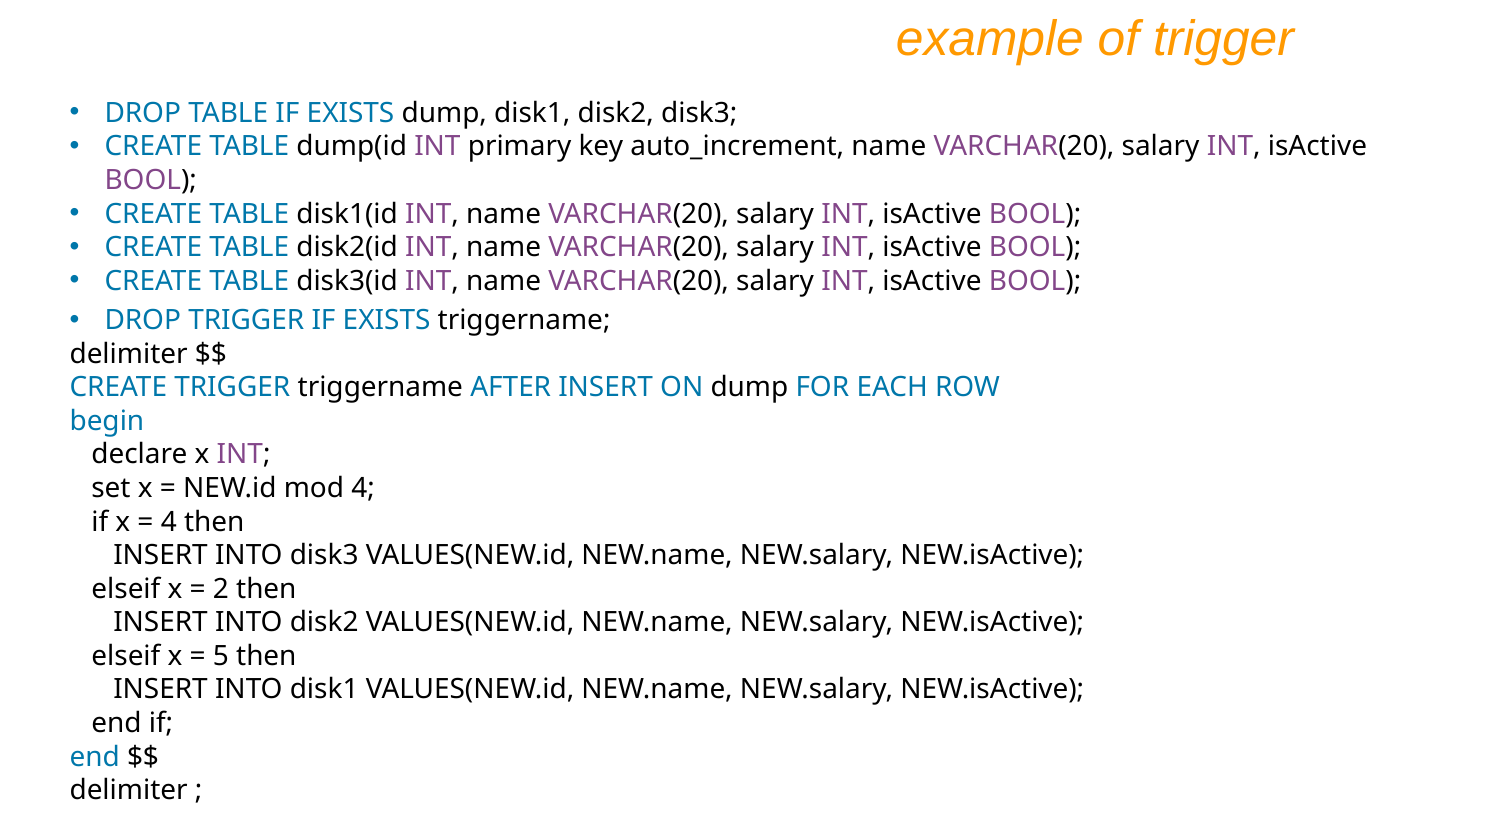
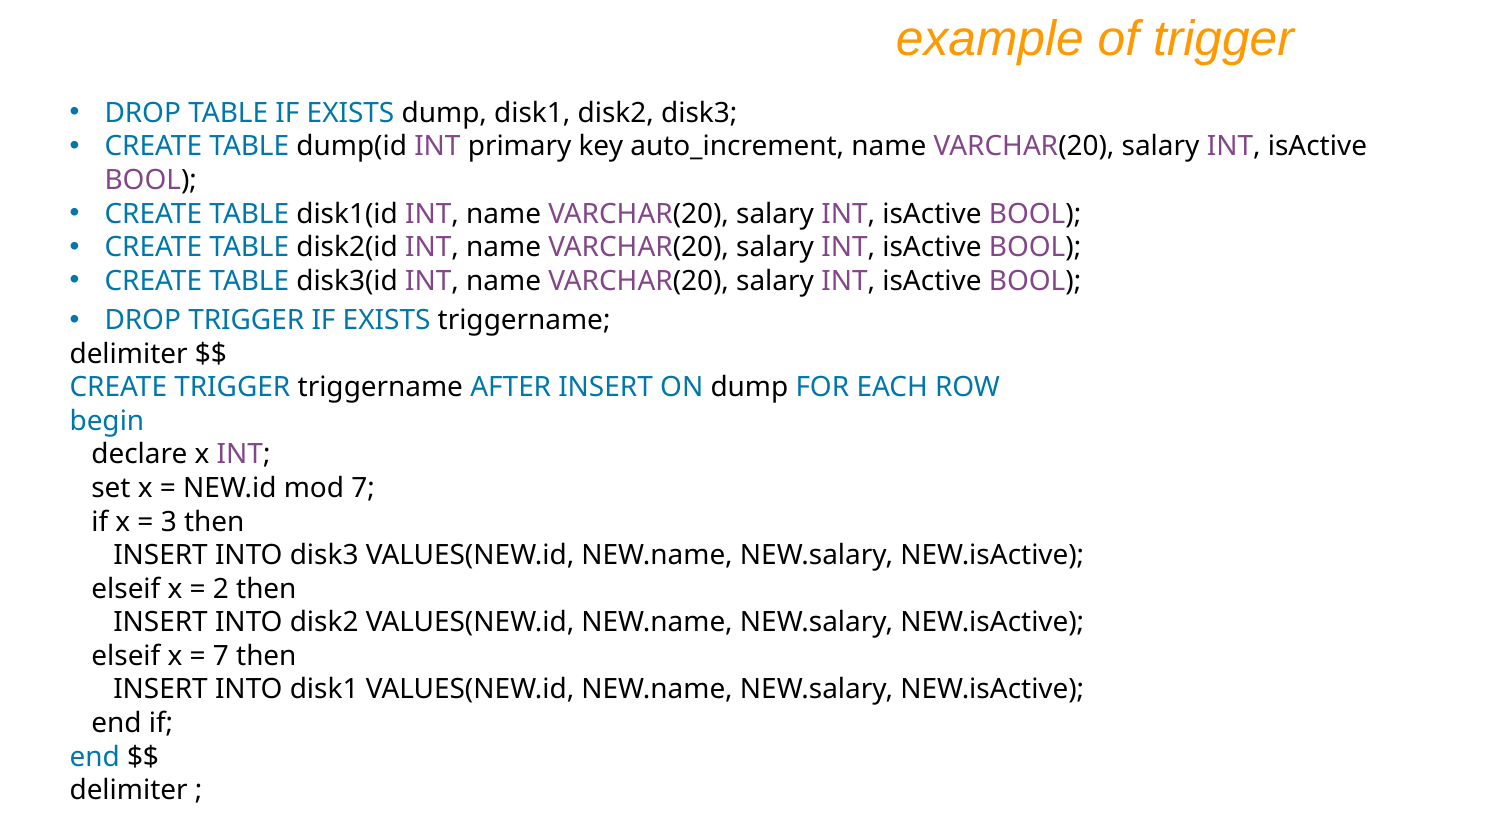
mod 4: 4 -> 7
4 at (169, 522): 4 -> 3
5 at (221, 656): 5 -> 7
